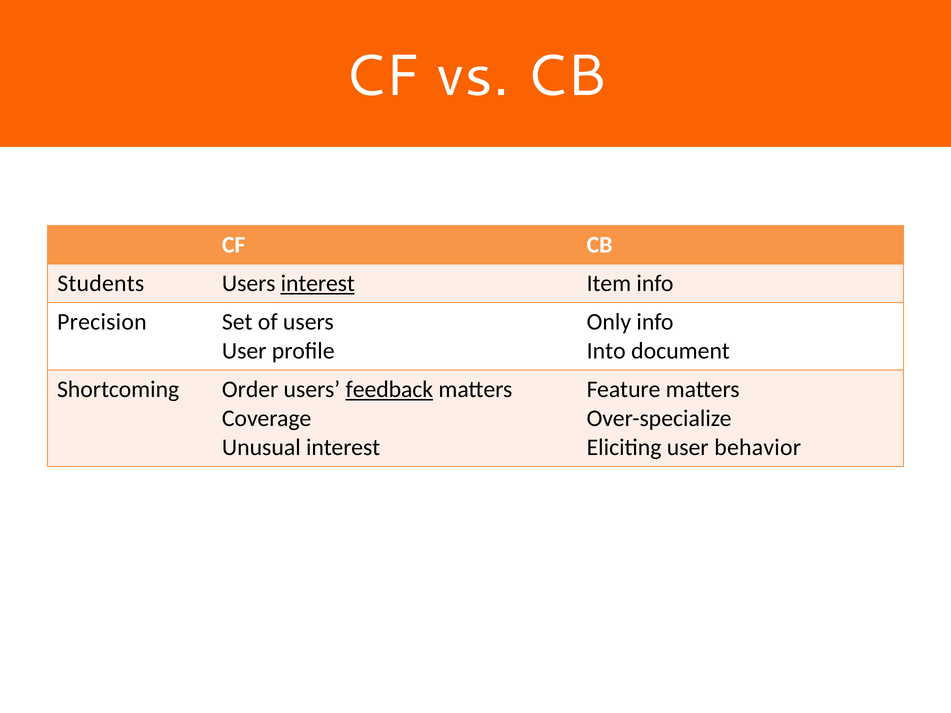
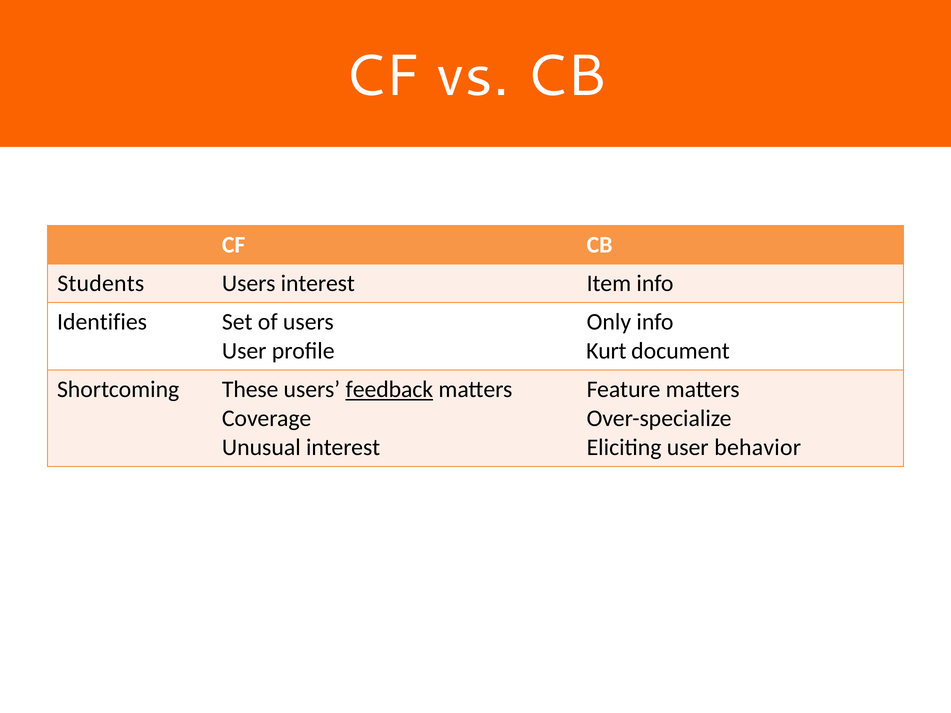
interest at (318, 284) underline: present -> none
Precision: Precision -> Identifies
Into: Into -> Kurt
Order: Order -> These
